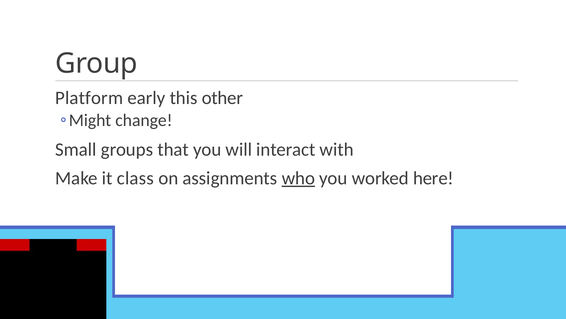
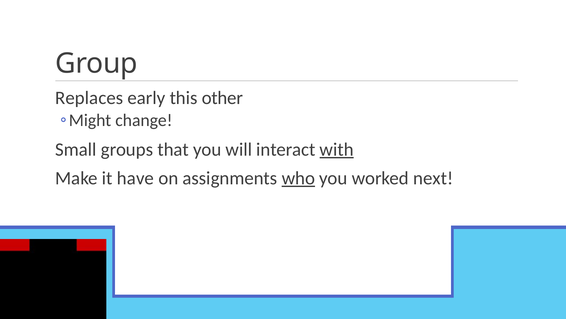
Platform: Platform -> Replaces
with underline: none -> present
class: class -> have
here: here -> next
